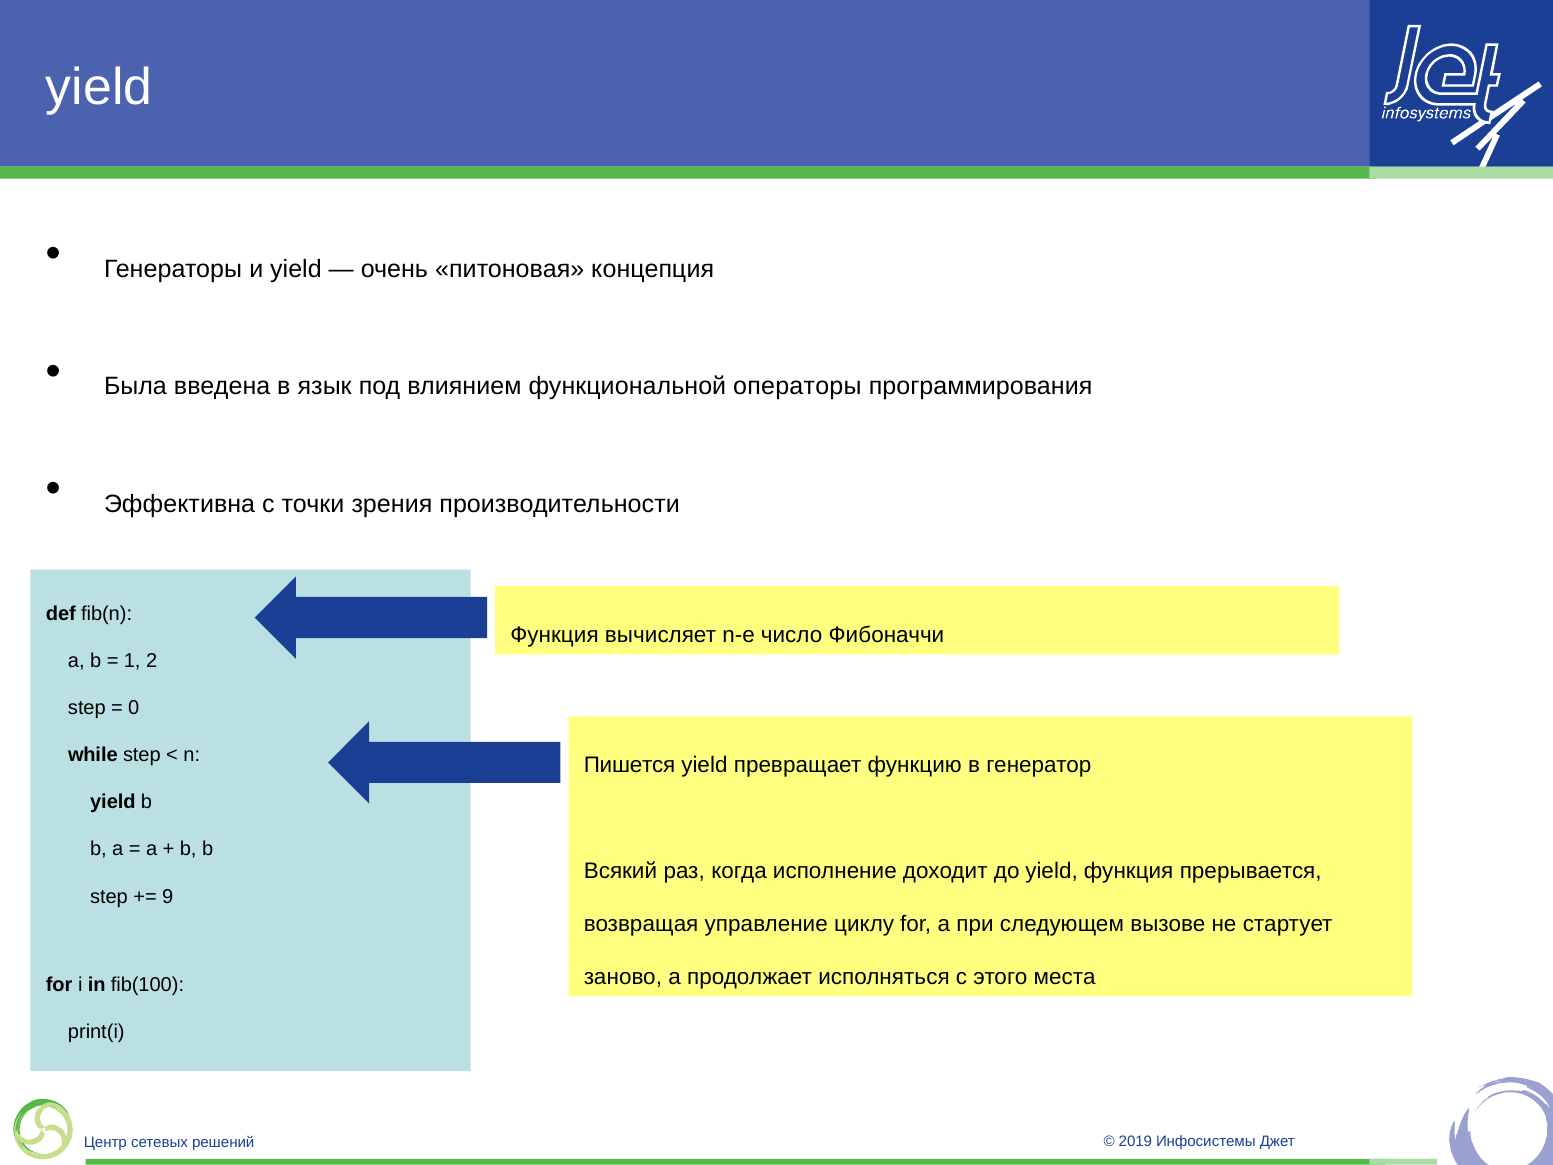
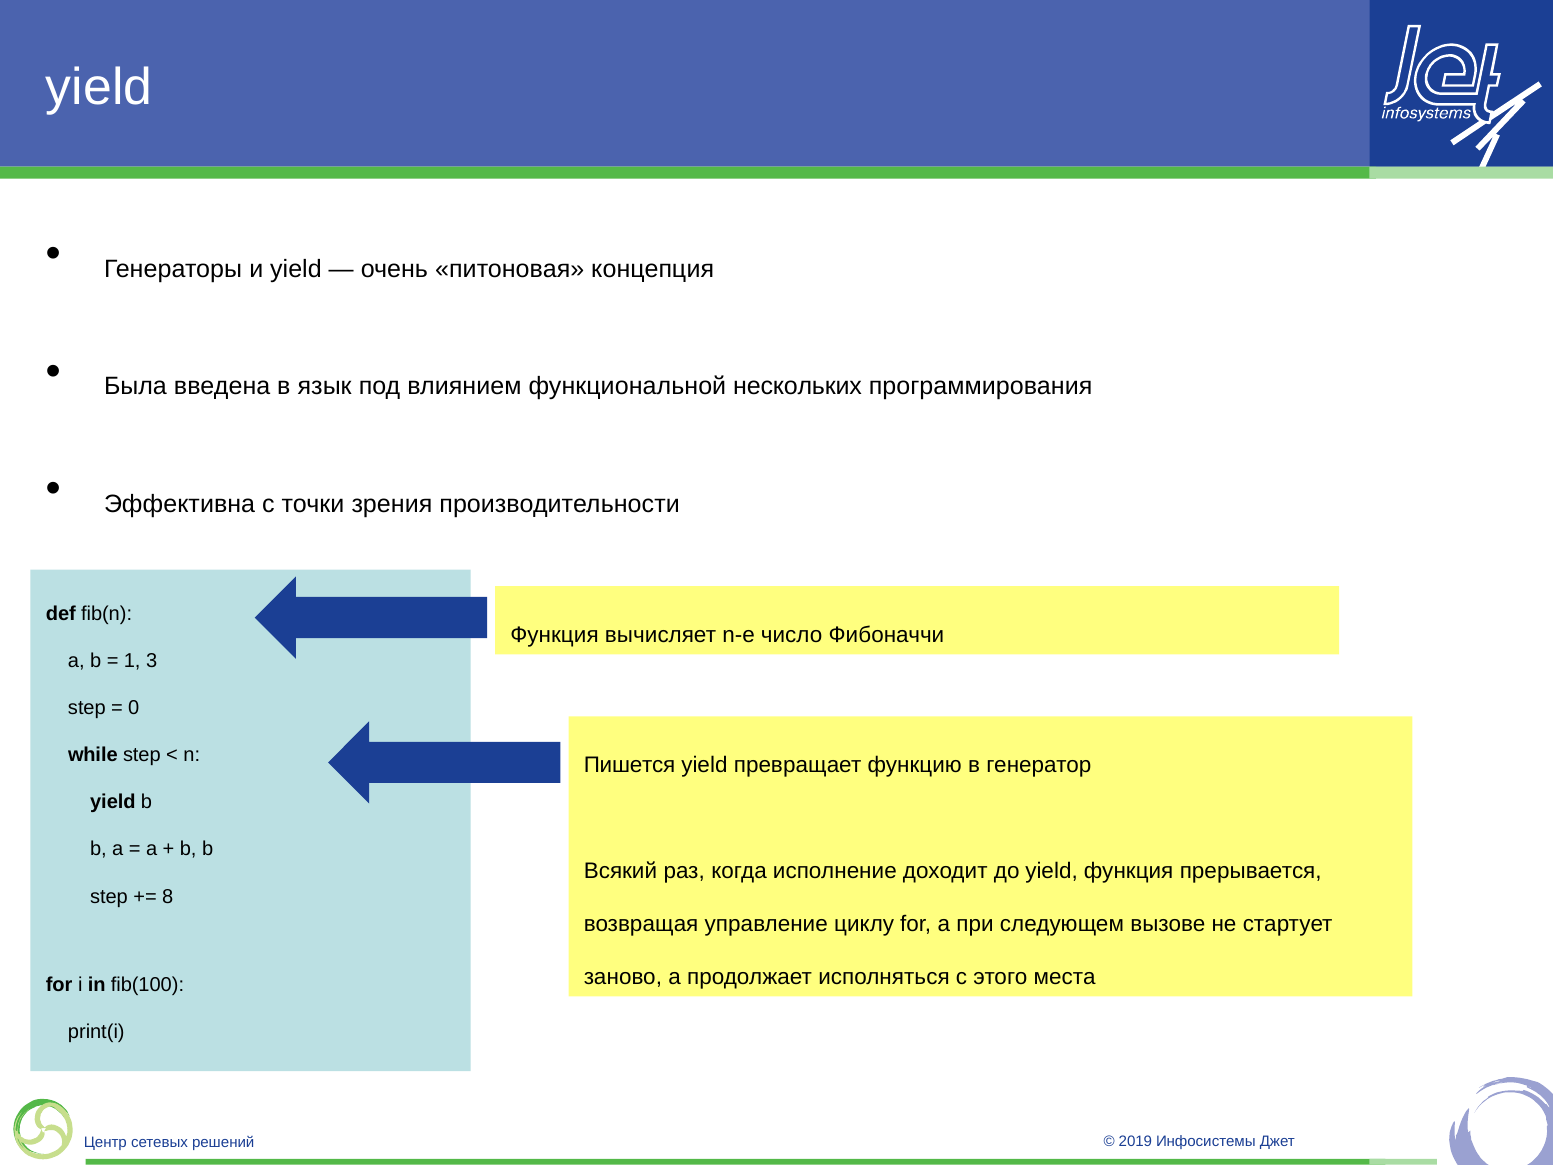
операторы: операторы -> нескольких
2: 2 -> 3
9: 9 -> 8
